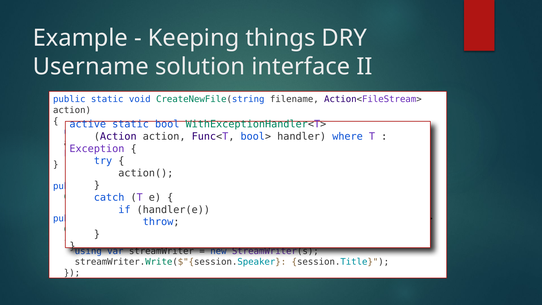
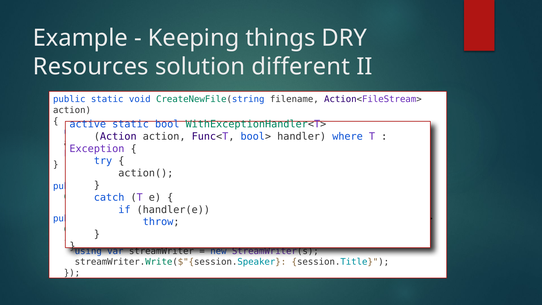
Username: Username -> Resources
interface: interface -> different
